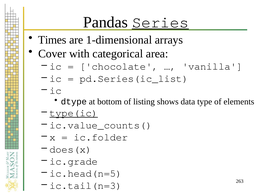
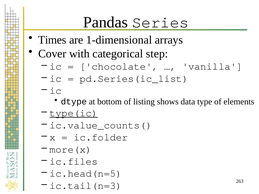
Series underline: present -> none
area: area -> step
does(x: does(x -> more(x
ic.grade: ic.grade -> ic.files
